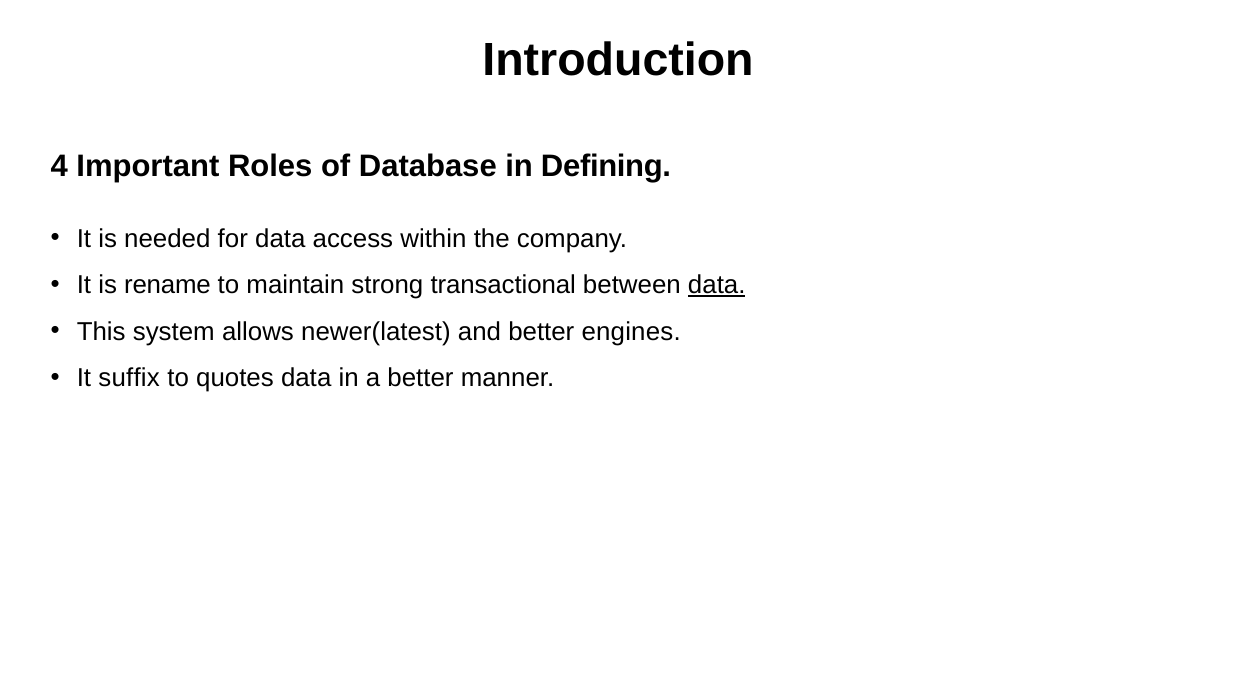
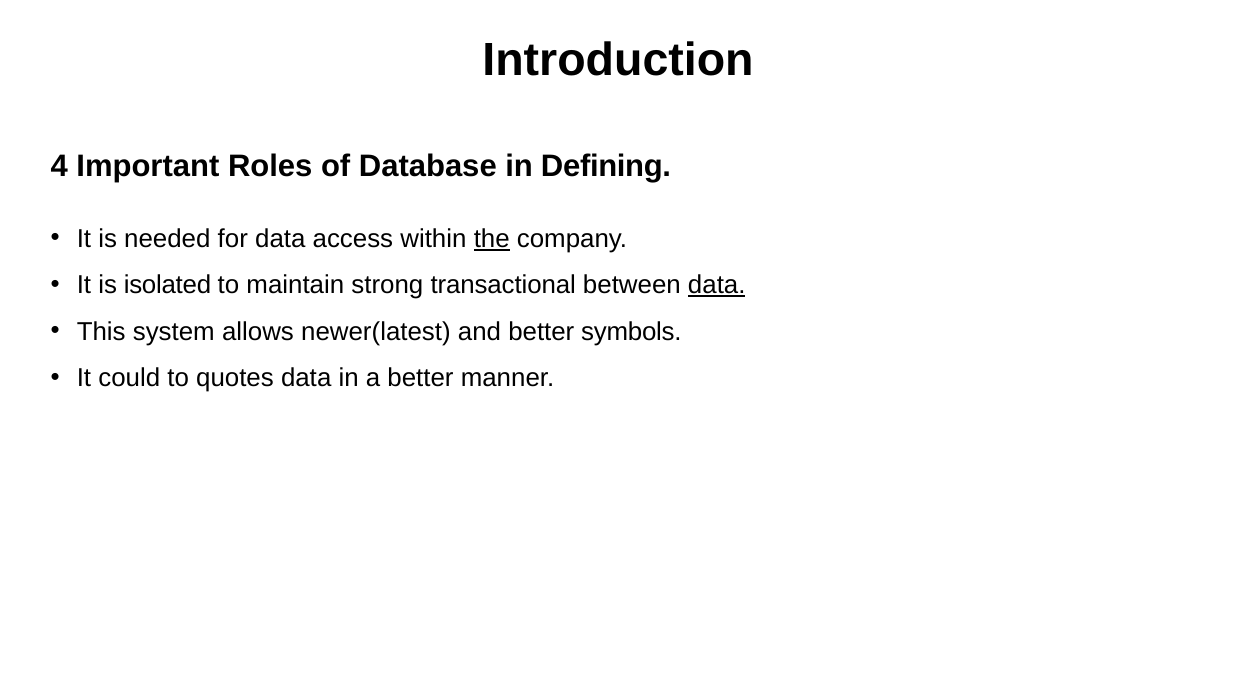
the underline: none -> present
rename: rename -> isolated
engines: engines -> symbols
suffix: suffix -> could
